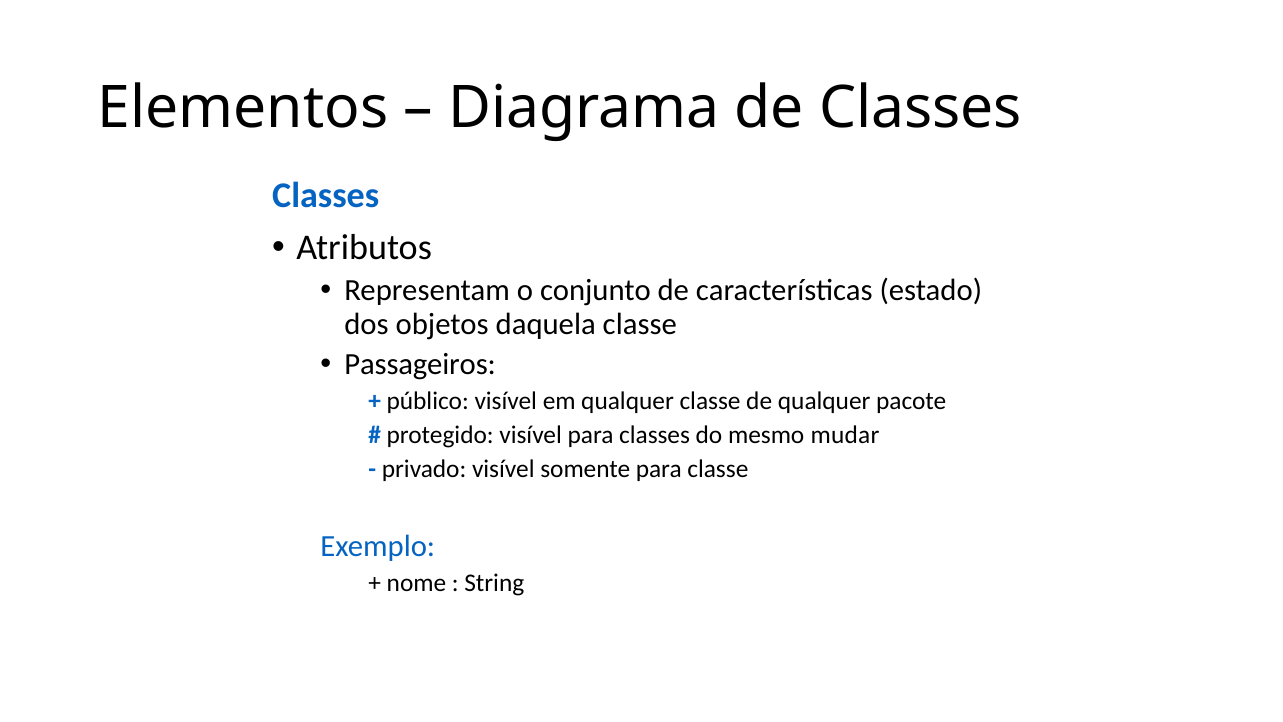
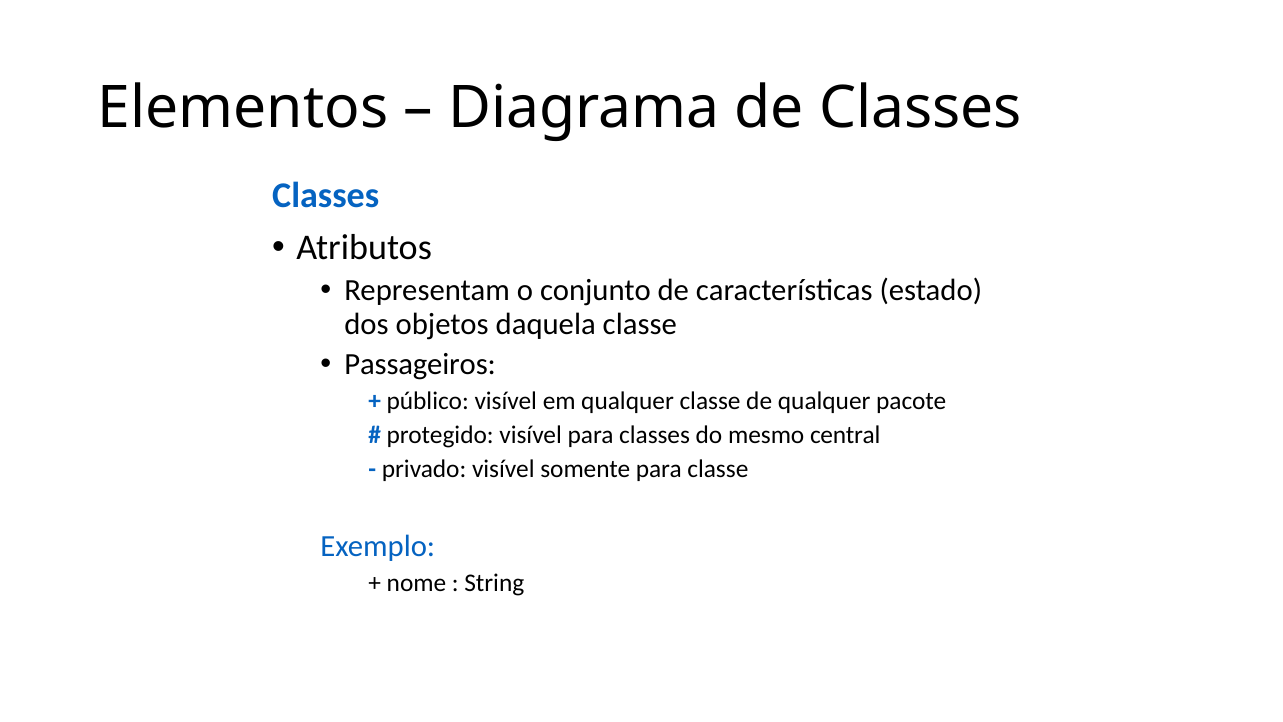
mudar: mudar -> central
